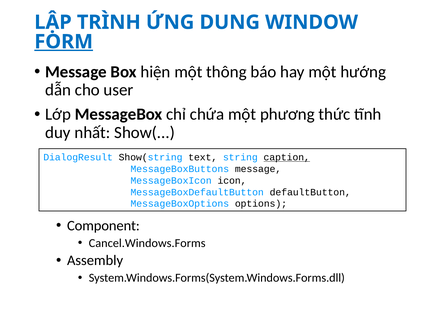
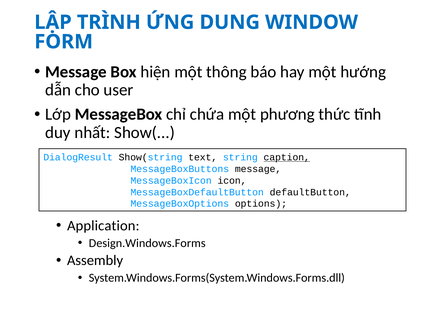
FORM underline: present -> none
Component: Component -> Application
Cancel.Windows.Forms: Cancel.Windows.Forms -> Design.Windows.Forms
